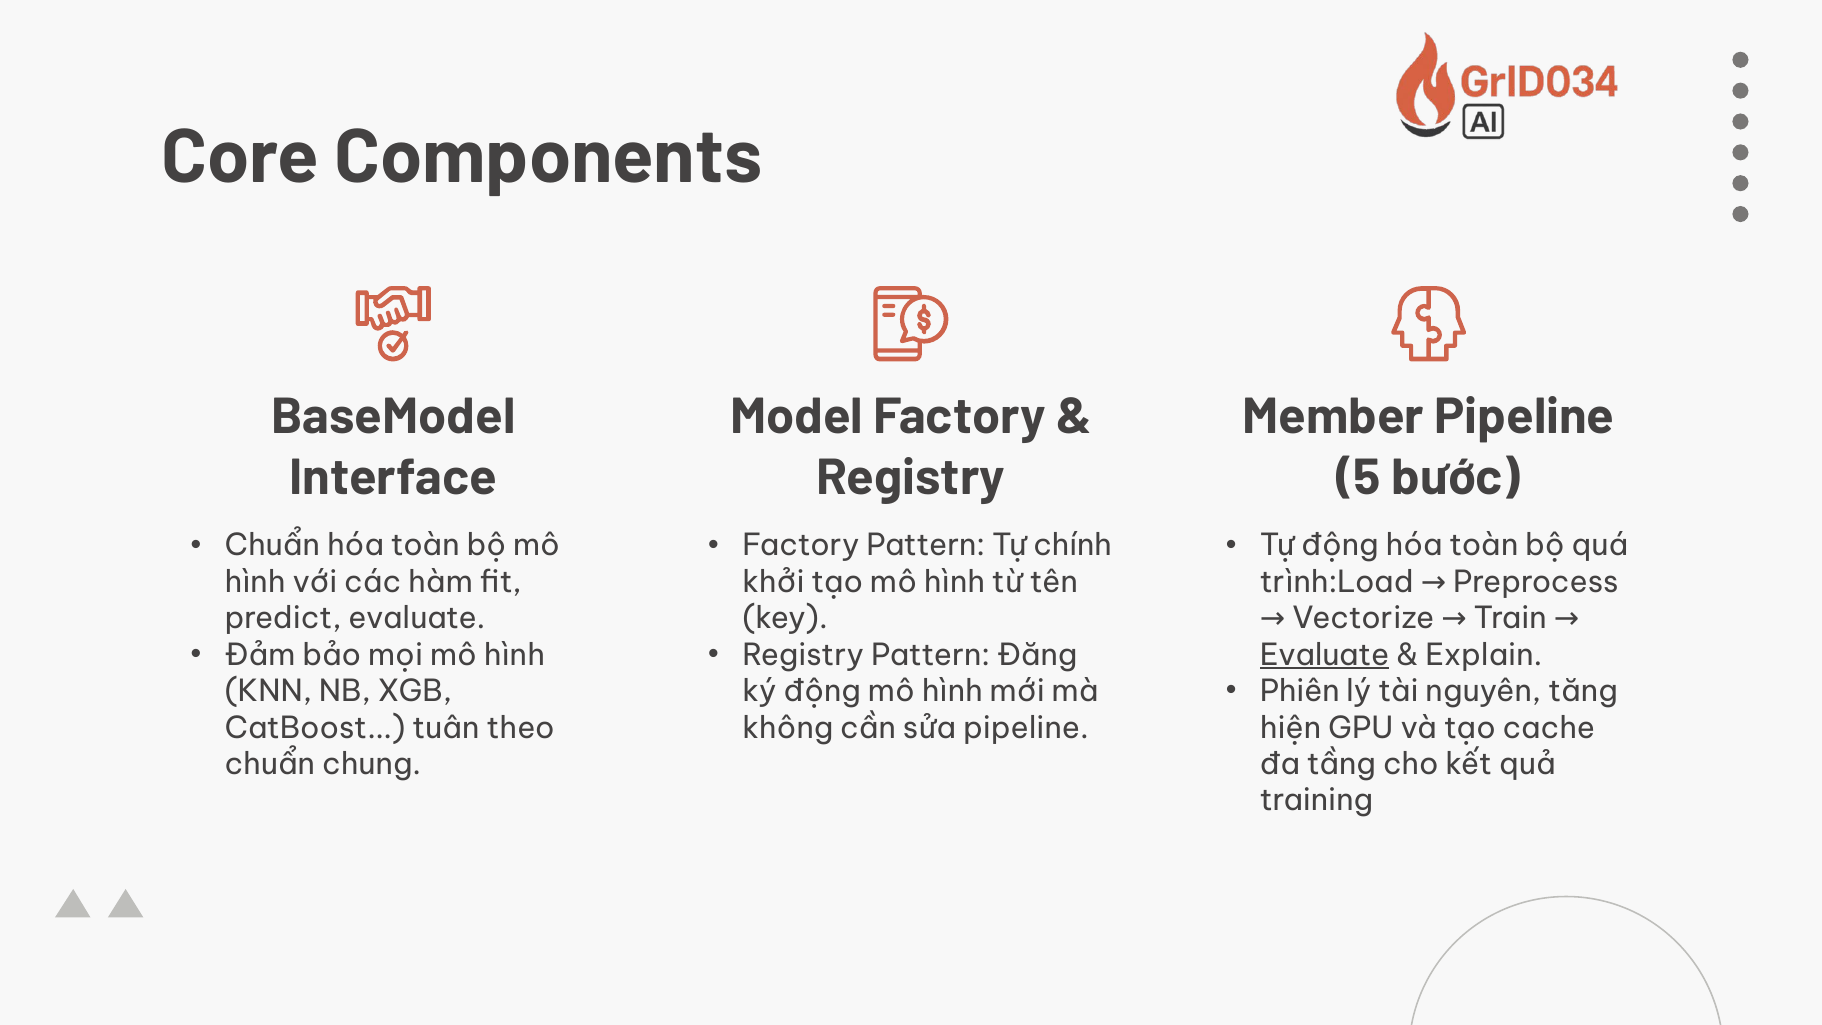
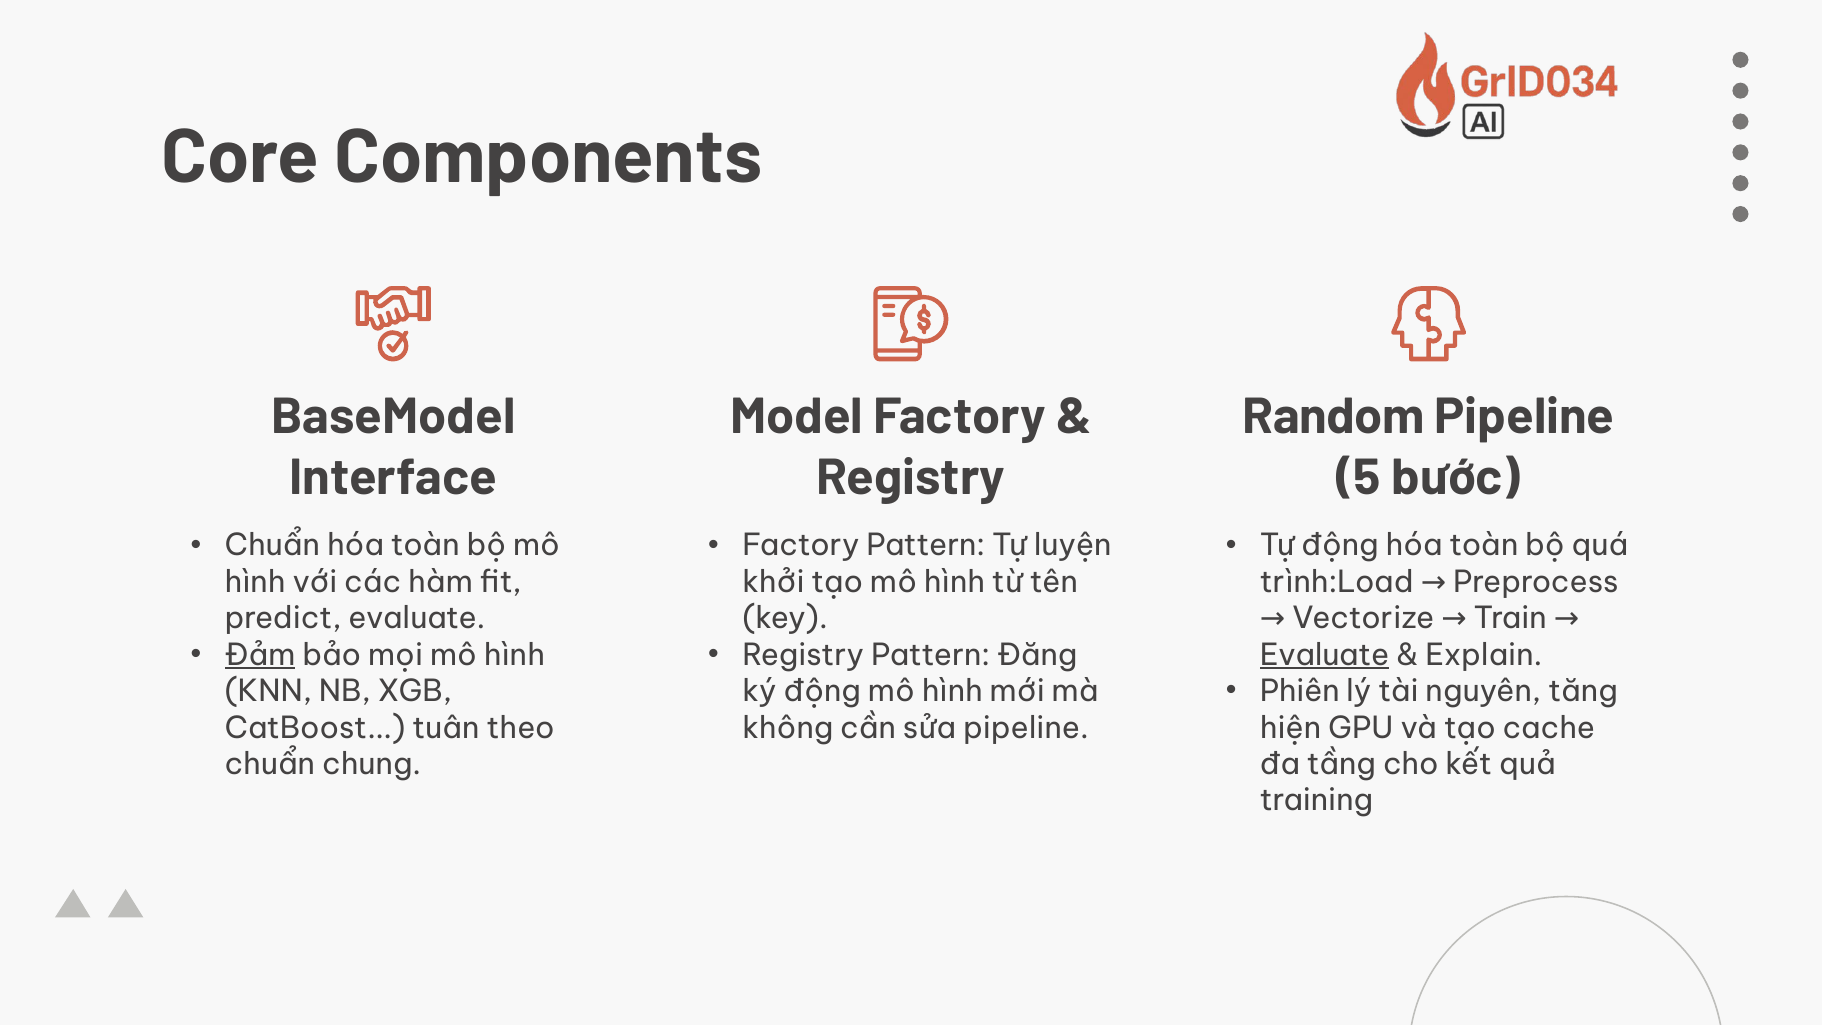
Member: Member -> Random
chính: chính -> luyện
Đảm underline: none -> present
